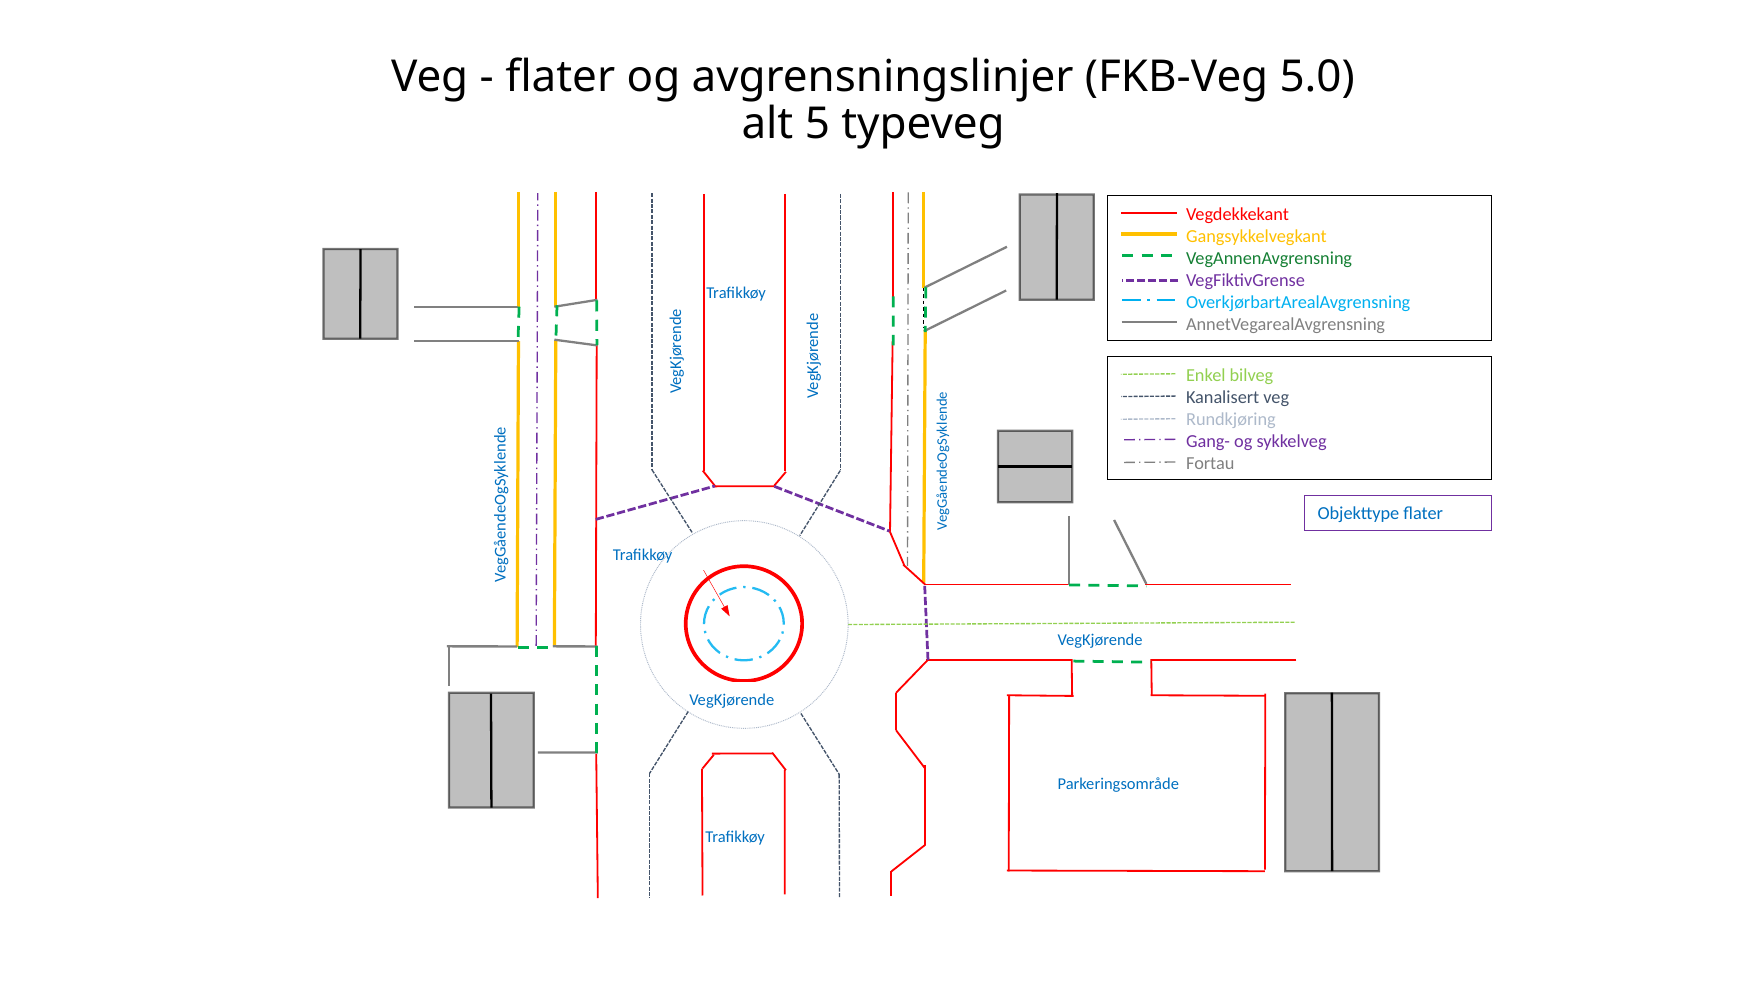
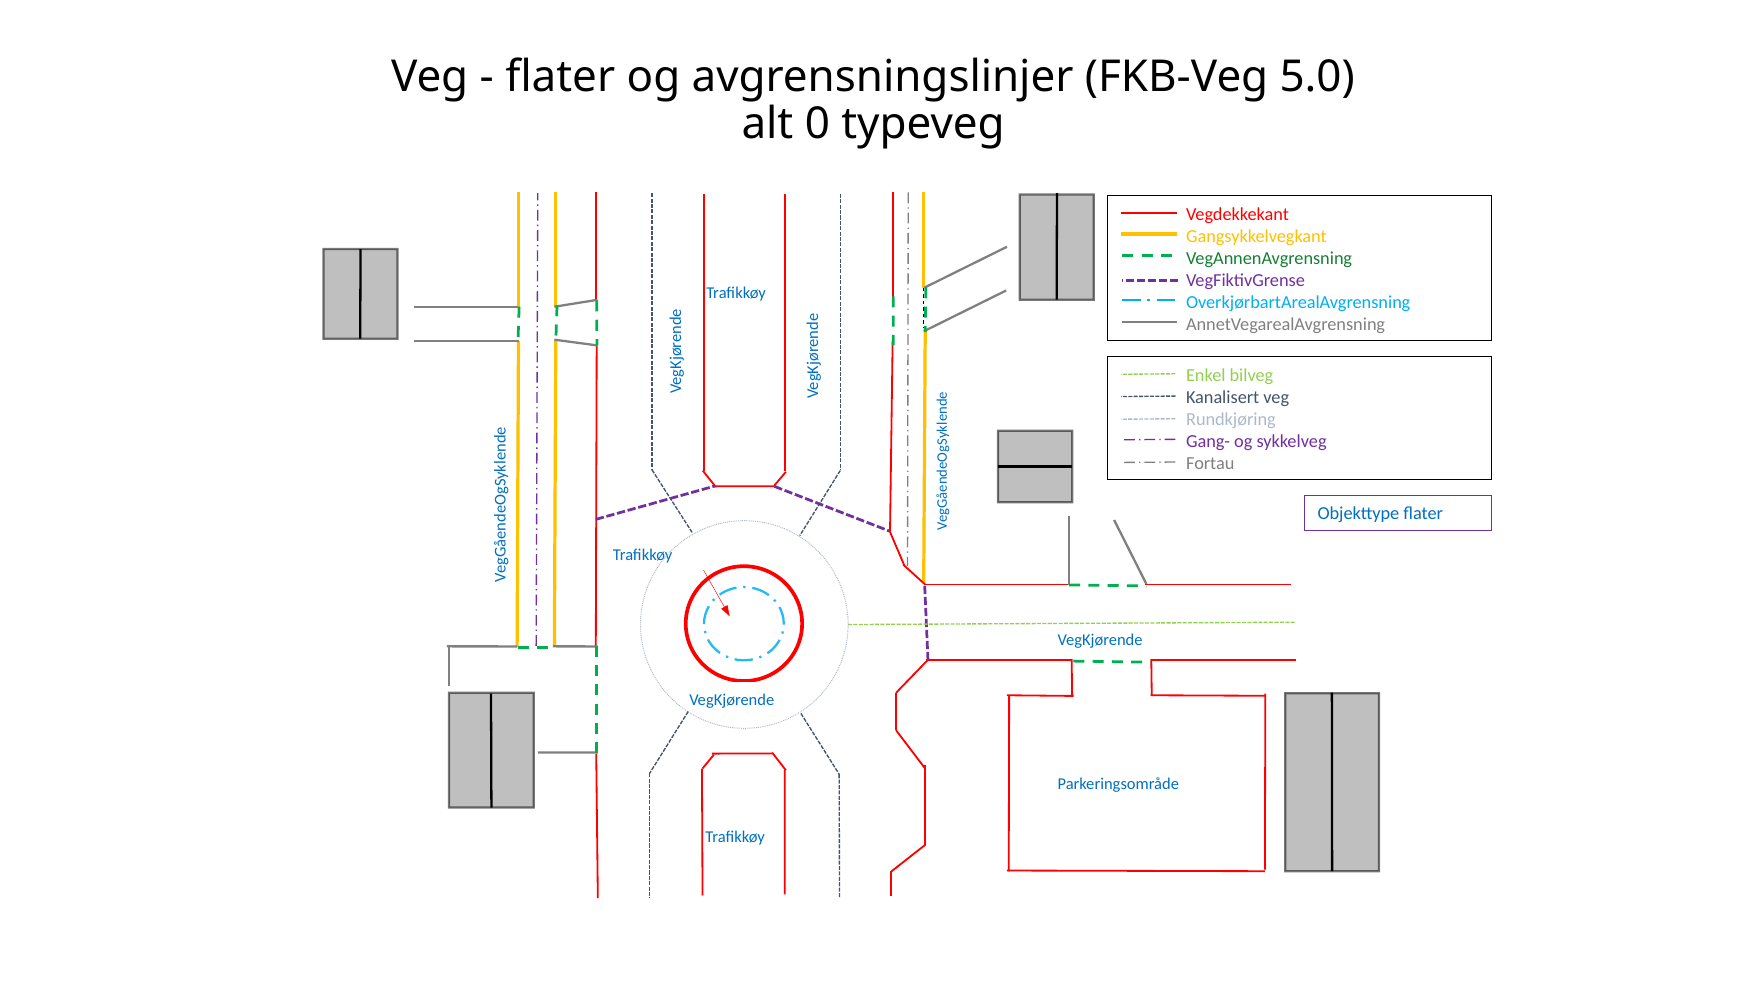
5: 5 -> 0
